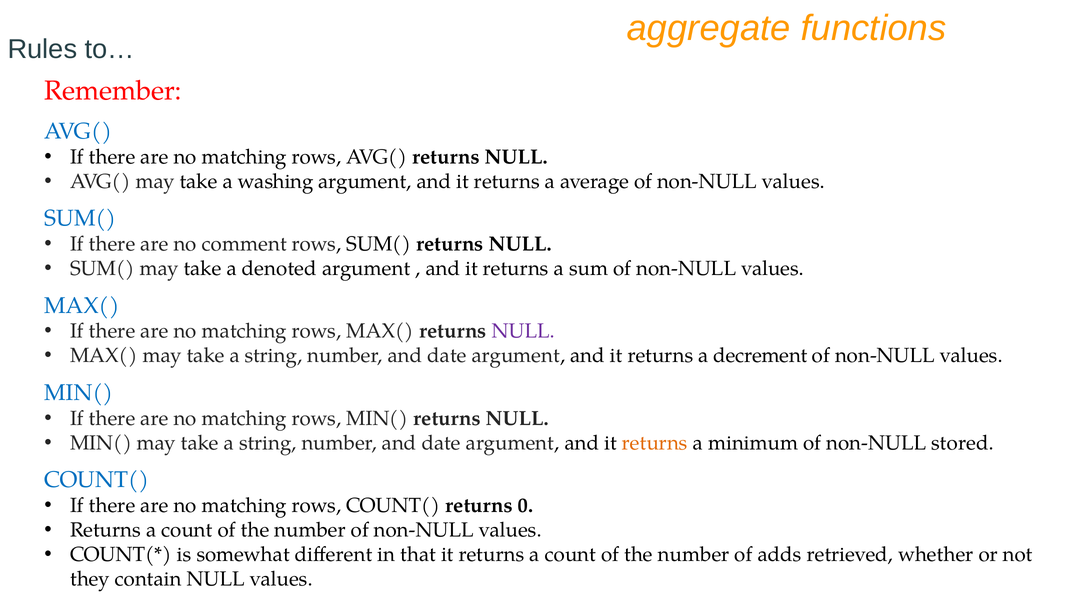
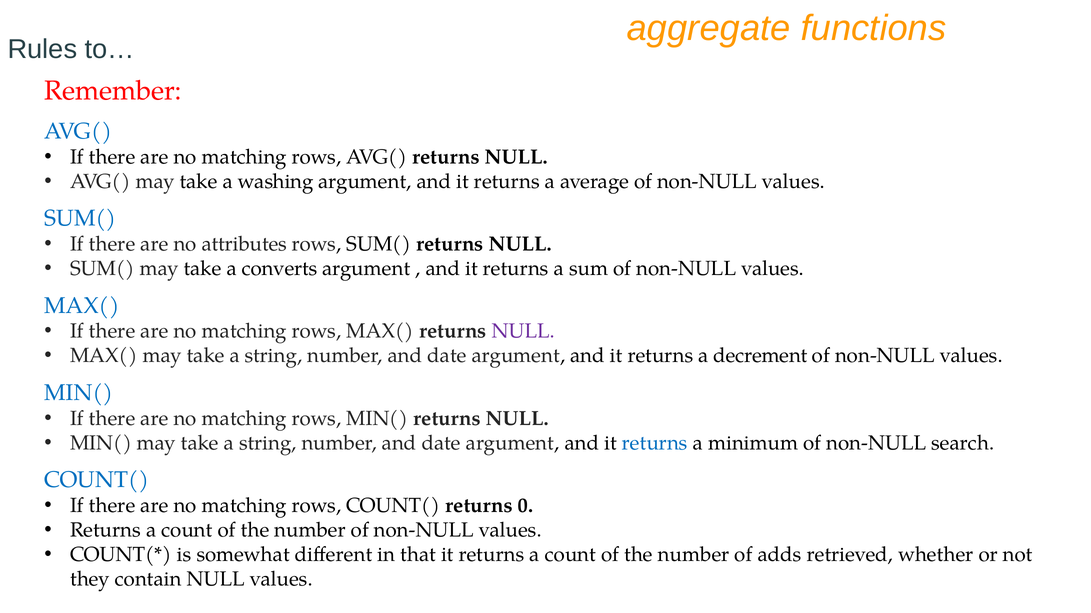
comment: comment -> attributes
denoted: denoted -> converts
returns at (655, 443) colour: orange -> blue
stored: stored -> search
